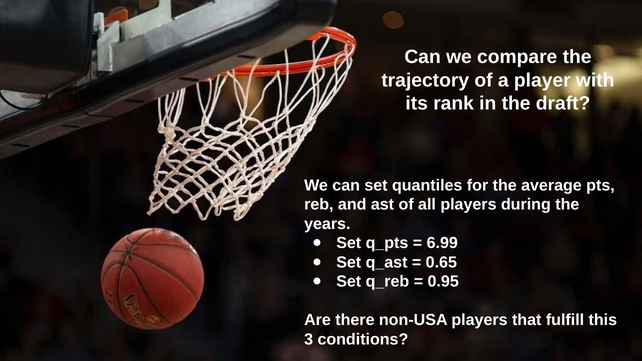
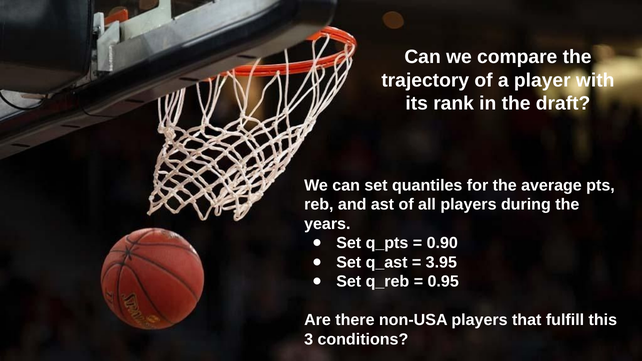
6.99: 6.99 -> 0.90
0.65: 0.65 -> 3.95
